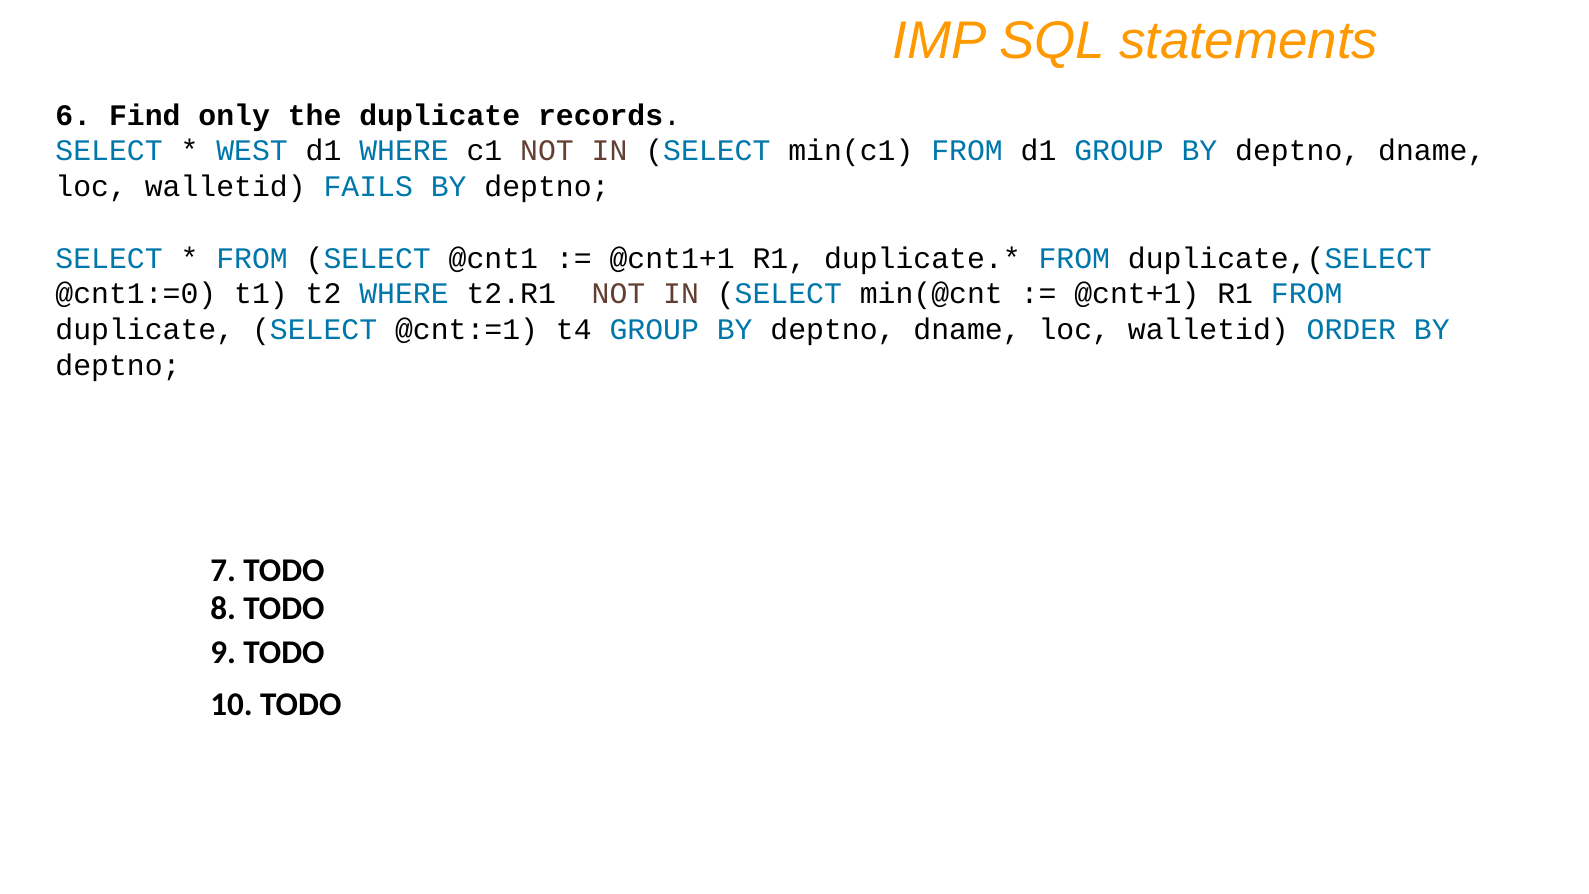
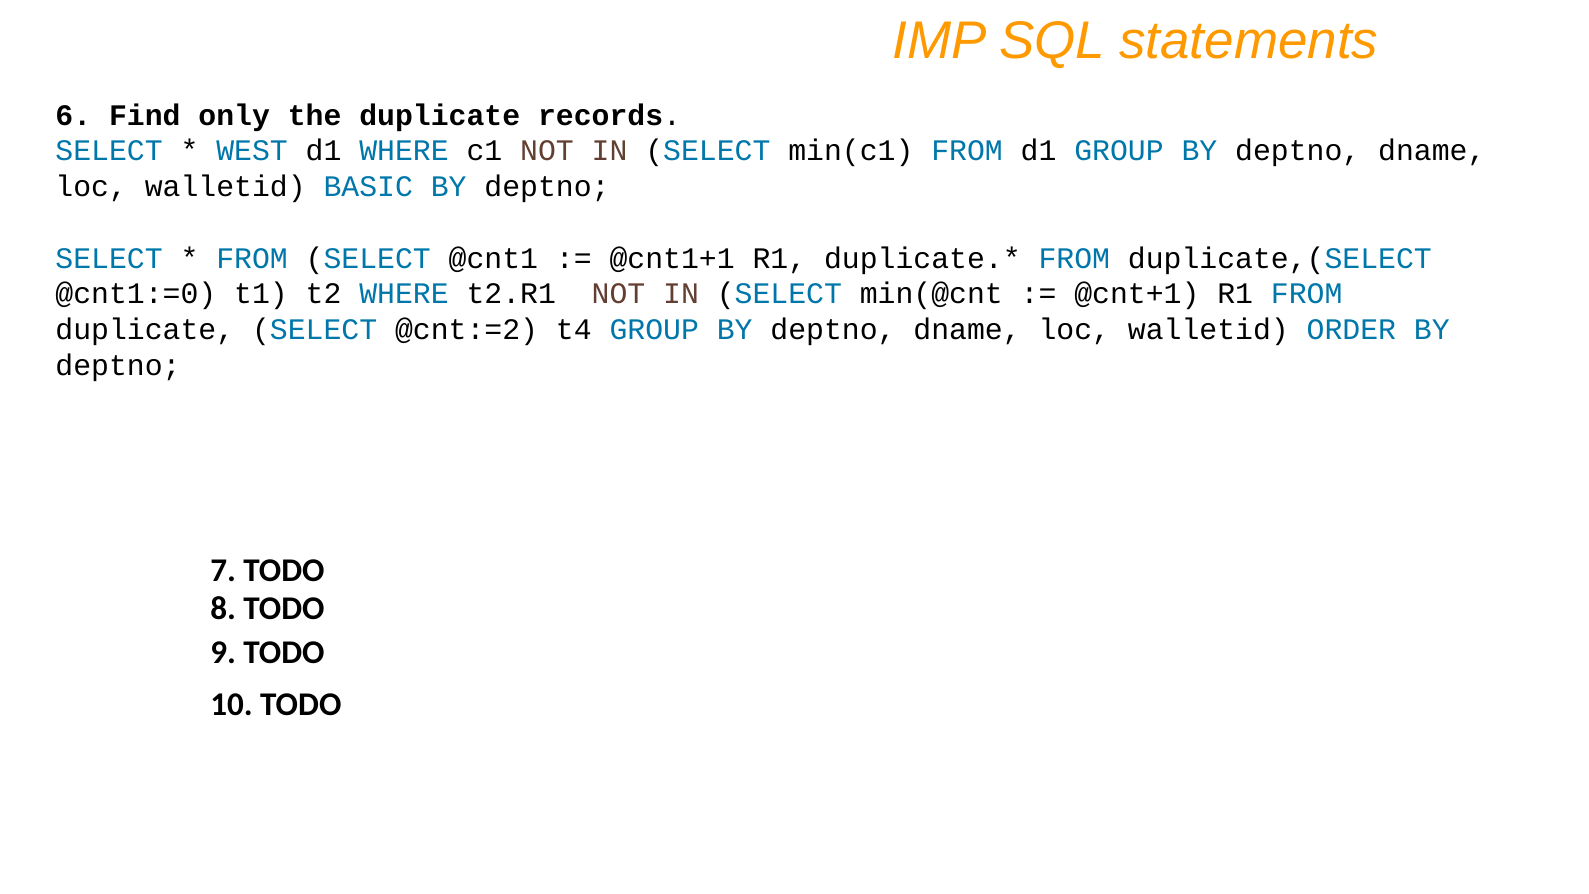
FAILS: FAILS -> BASIC
@cnt:=1: @cnt:=1 -> @cnt:=2
